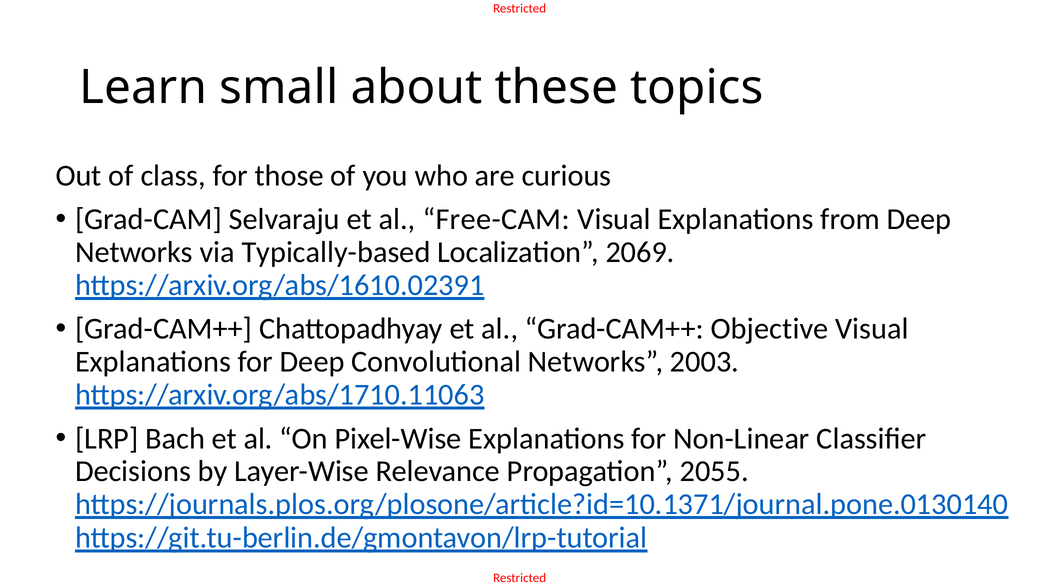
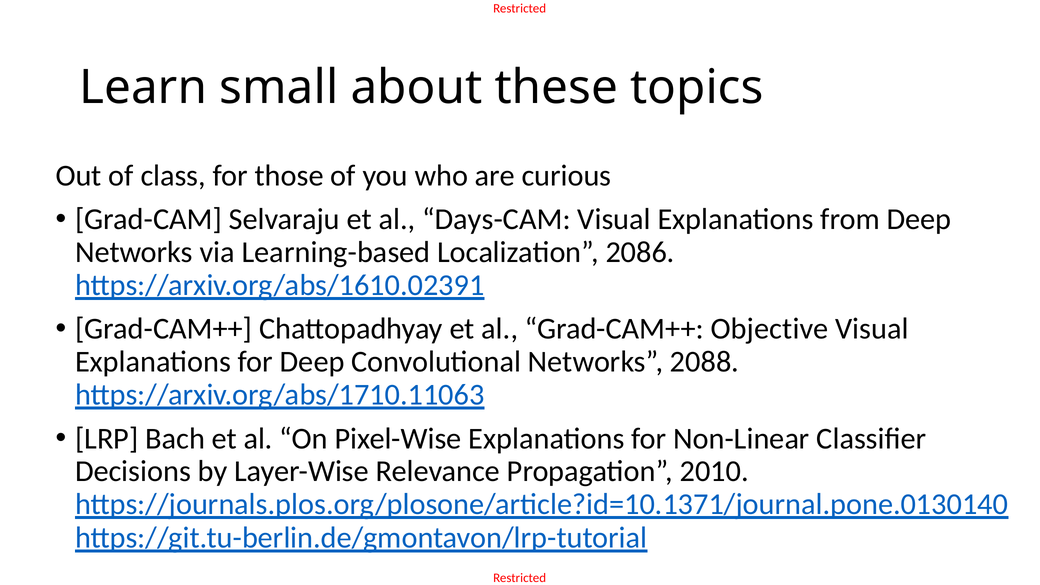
Free-CAM: Free-CAM -> Days-CAM
Typically-based: Typically-based -> Learning-based
2069: 2069 -> 2086
2003: 2003 -> 2088
2055: 2055 -> 2010
